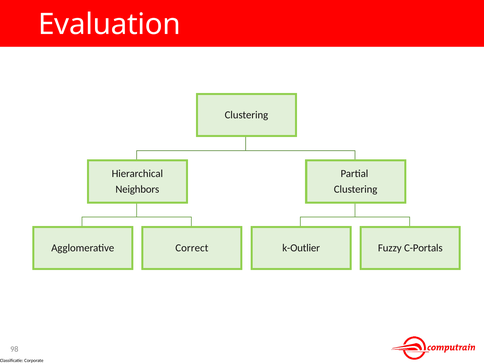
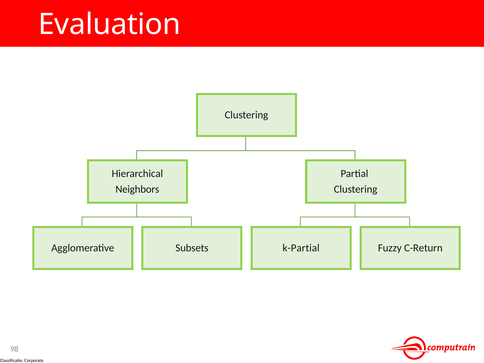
Correct: Correct -> Subsets
k-Outlier: k-Outlier -> k-Partial
C-Portals: C-Portals -> C-Return
